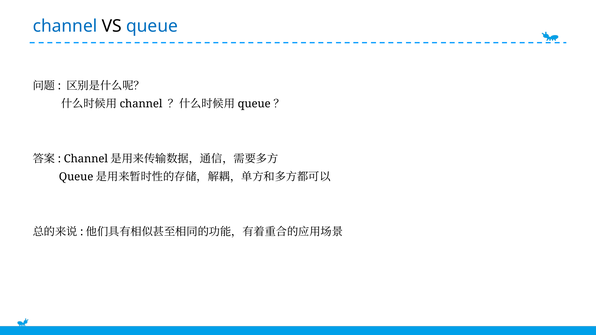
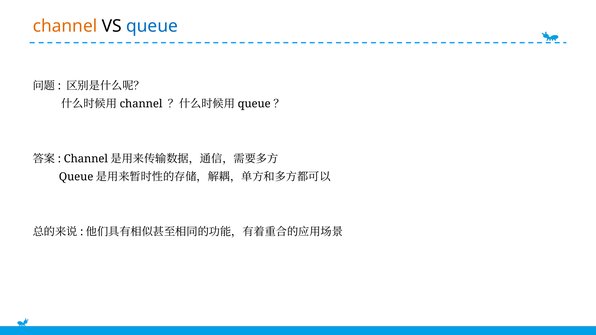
channel colour: blue -> orange
